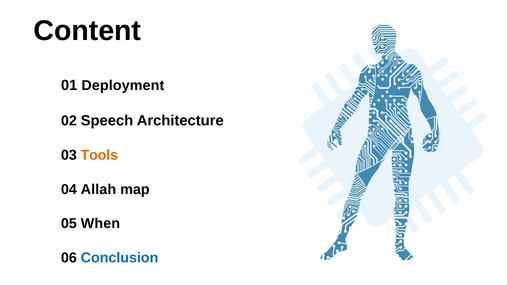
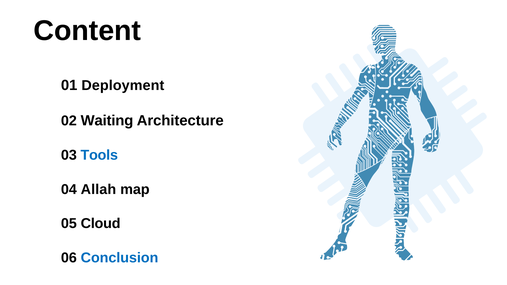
Speech: Speech -> Waiting
Tools colour: orange -> blue
When: When -> Cloud
